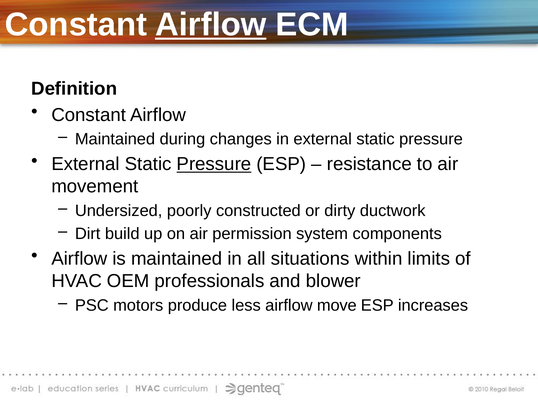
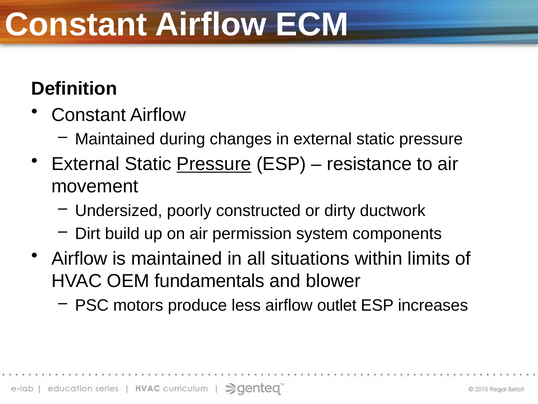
Airflow at (211, 24) underline: present -> none
professionals: professionals -> fundamentals
move: move -> outlet
